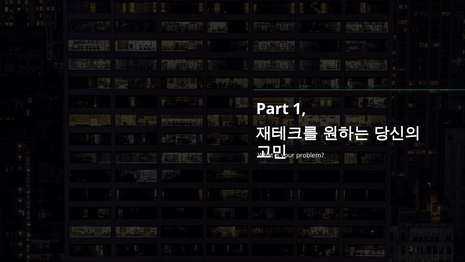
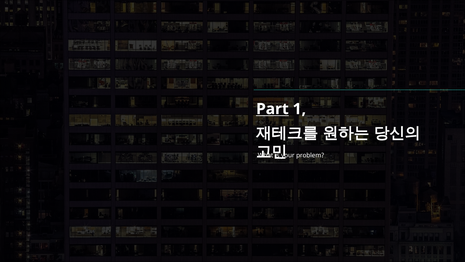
Part underline: none -> present
